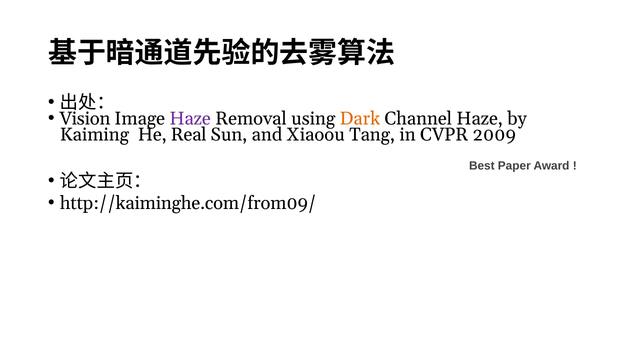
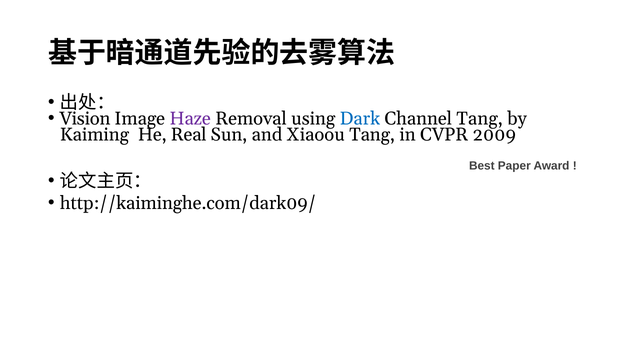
Dark colour: orange -> blue
Channel Haze: Haze -> Tang
http://kaiminghe.com/from09/: http://kaiminghe.com/from09/ -> http://kaiminghe.com/dark09/
